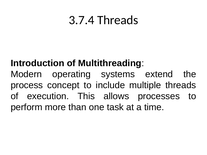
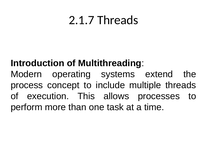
3.7.4: 3.7.4 -> 2.1.7
